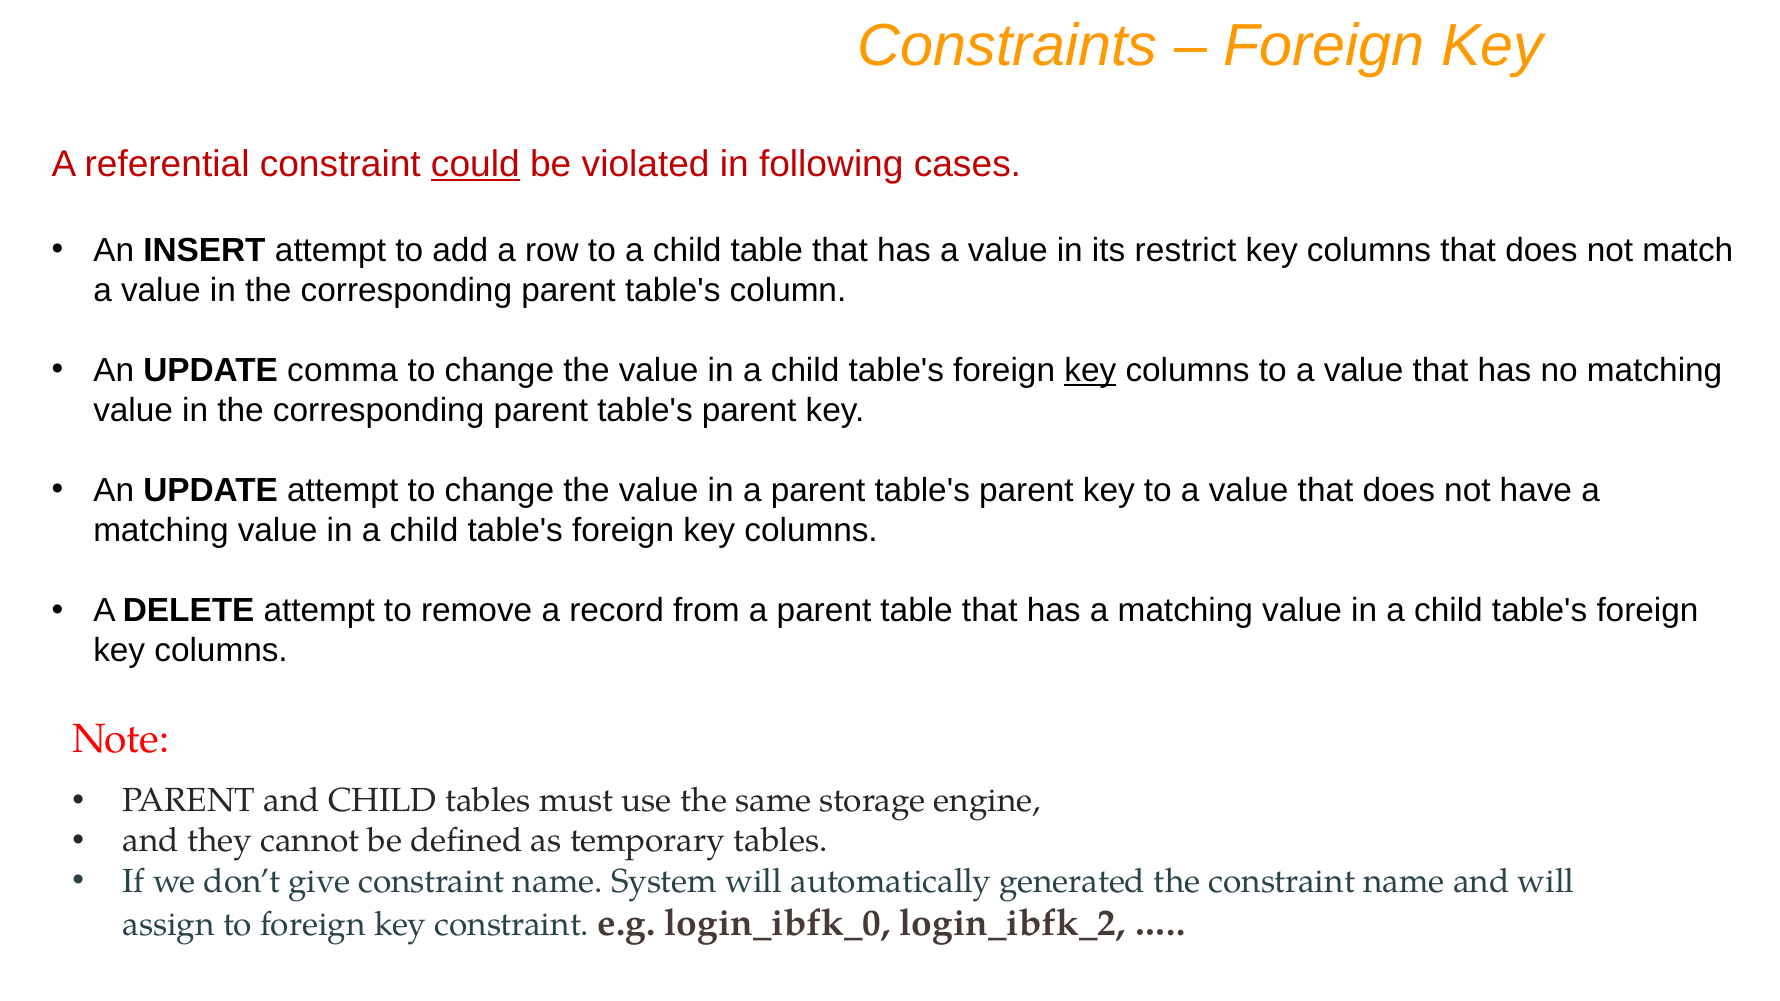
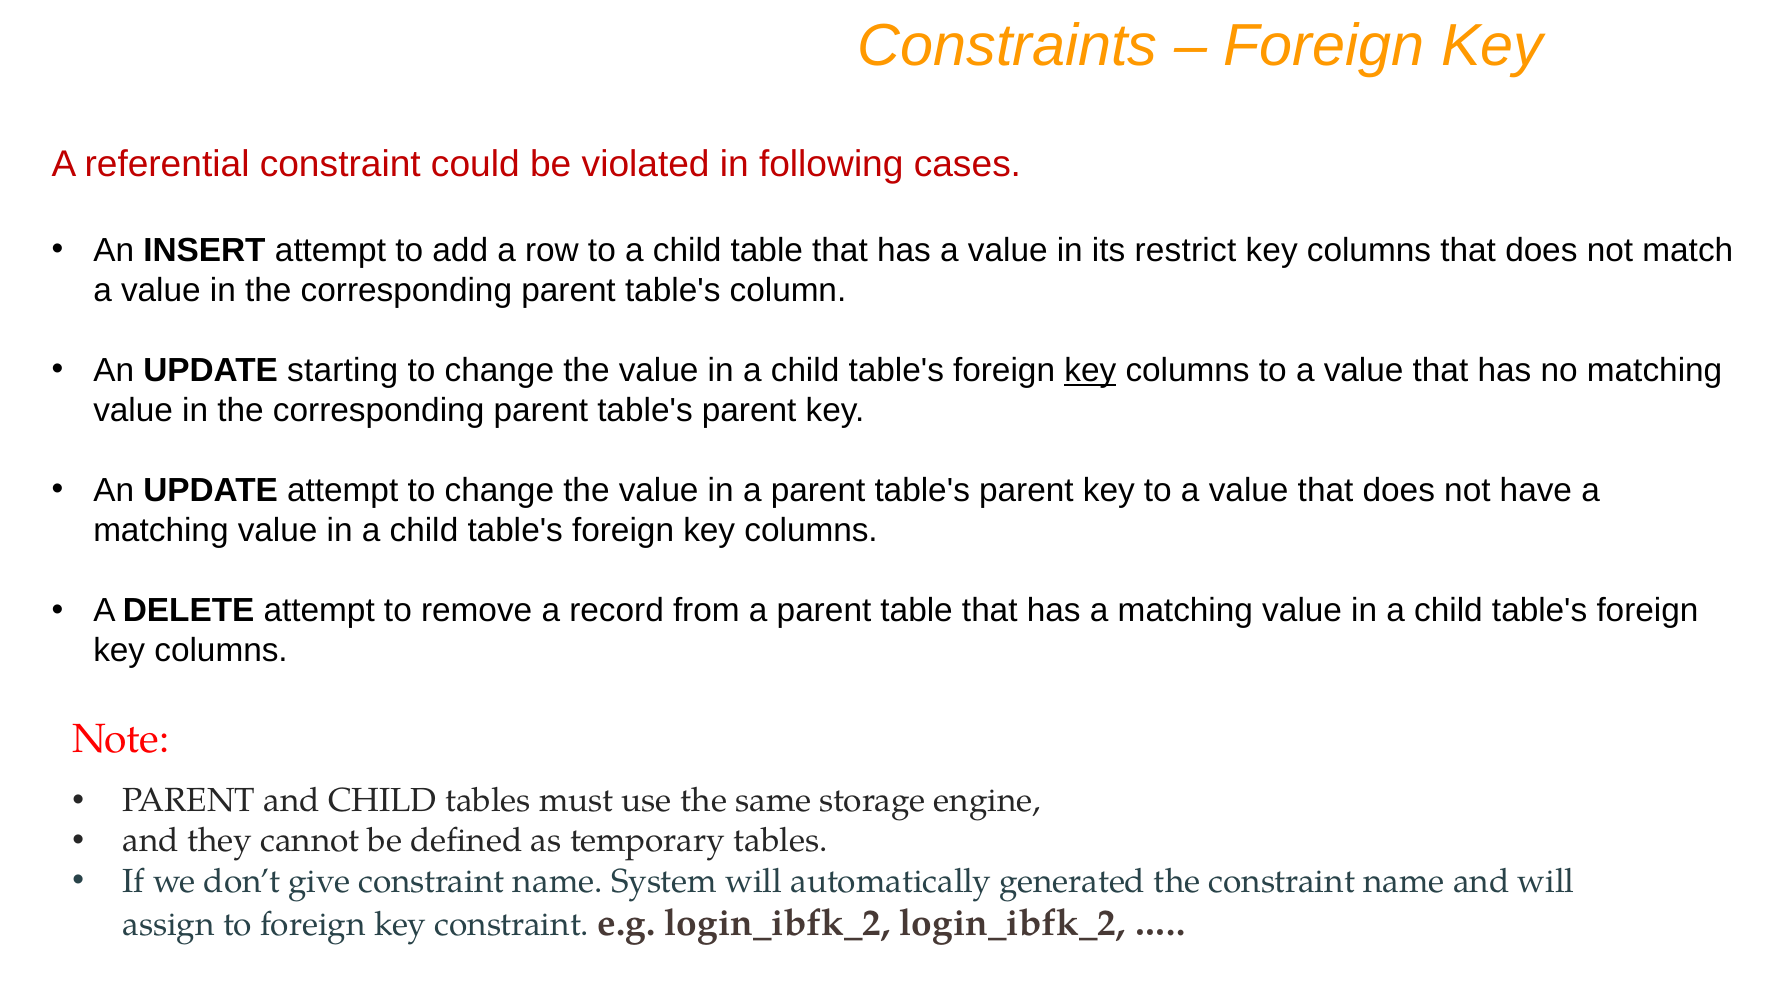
could underline: present -> none
comma: comma -> starting
e.g login_ibfk_0: login_ibfk_0 -> login_ibfk_2
